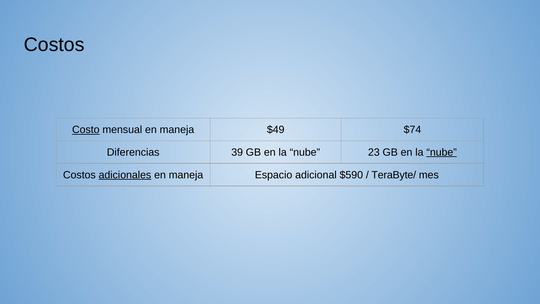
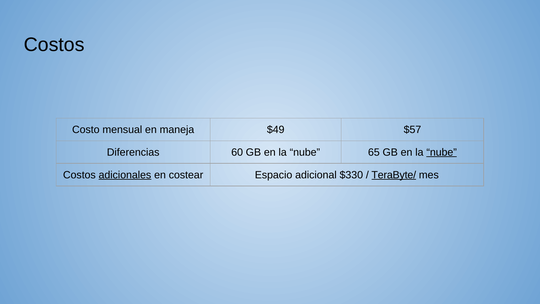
Costo underline: present -> none
$74: $74 -> $57
39: 39 -> 60
23: 23 -> 65
maneja at (186, 175): maneja -> costear
$590: $590 -> $330
TeraByte/ underline: none -> present
